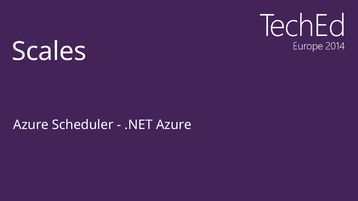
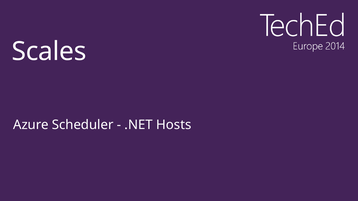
.NET Azure: Azure -> Hosts
